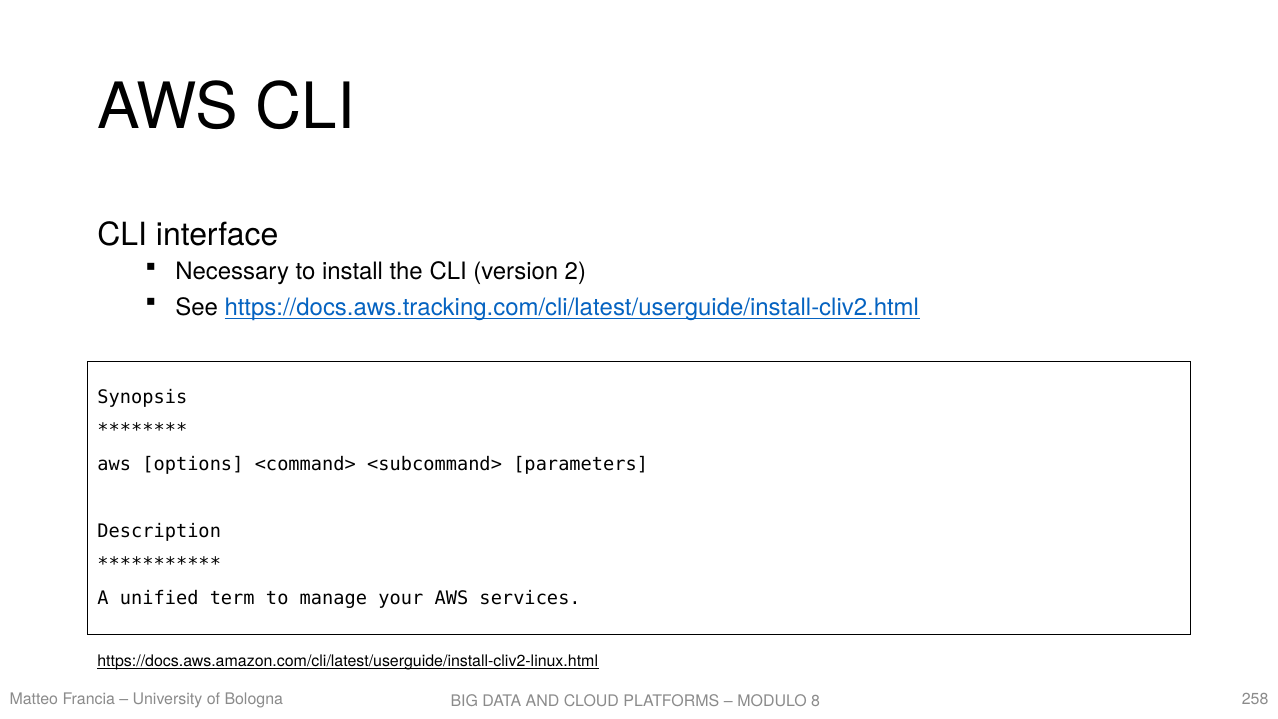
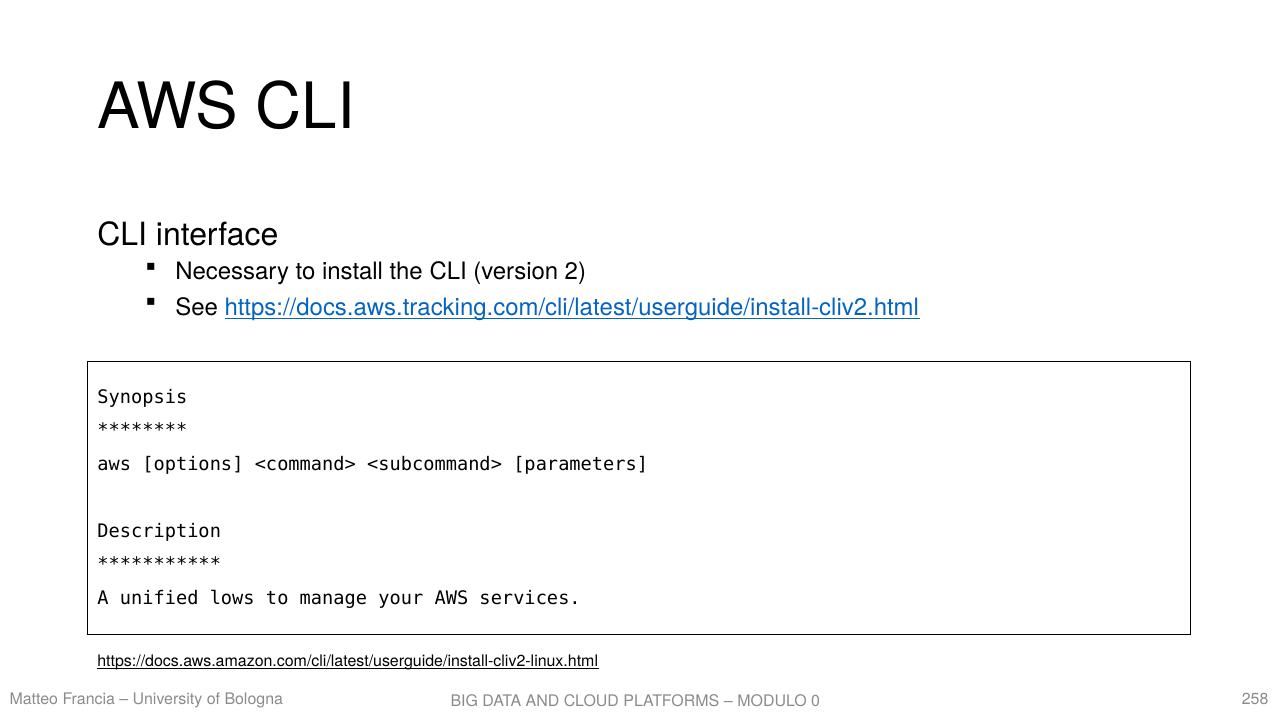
term: term -> lows
8: 8 -> 0
